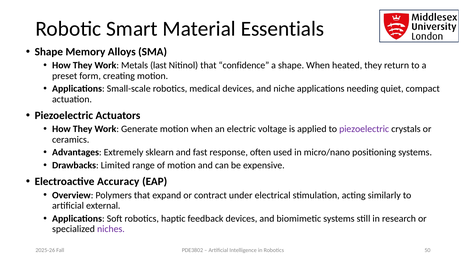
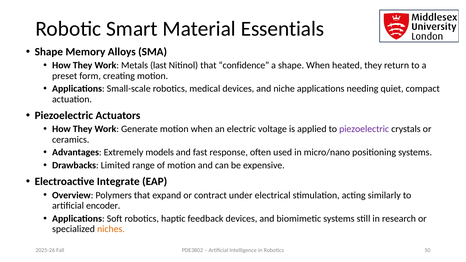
sklearn: sklearn -> models
Accuracy: Accuracy -> Integrate
external: external -> encoder
niches colour: purple -> orange
